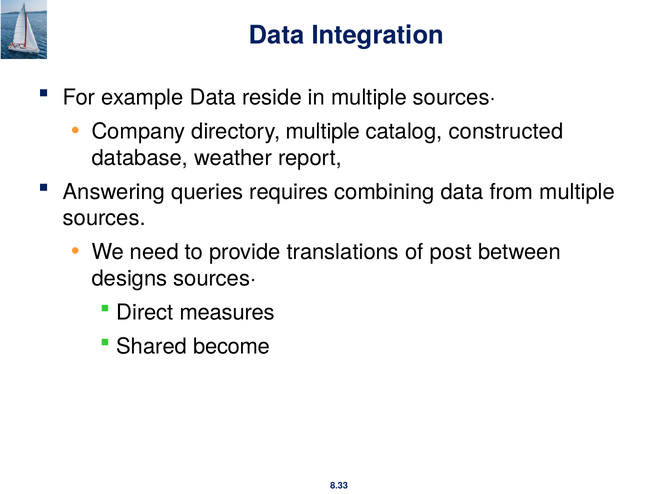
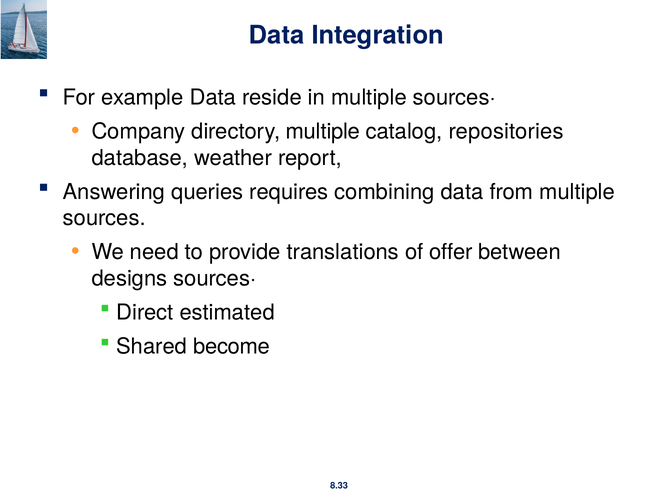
constructed: constructed -> repositories
post: post -> offer
measures: measures -> estimated
